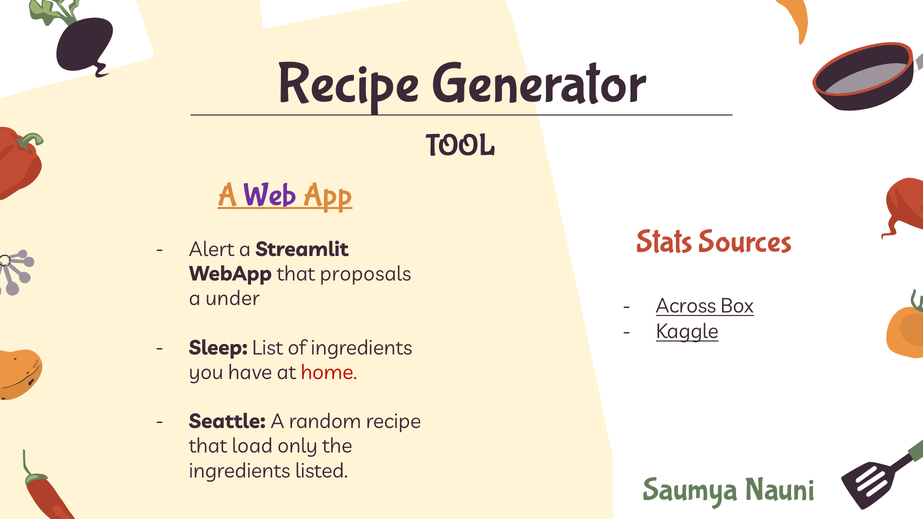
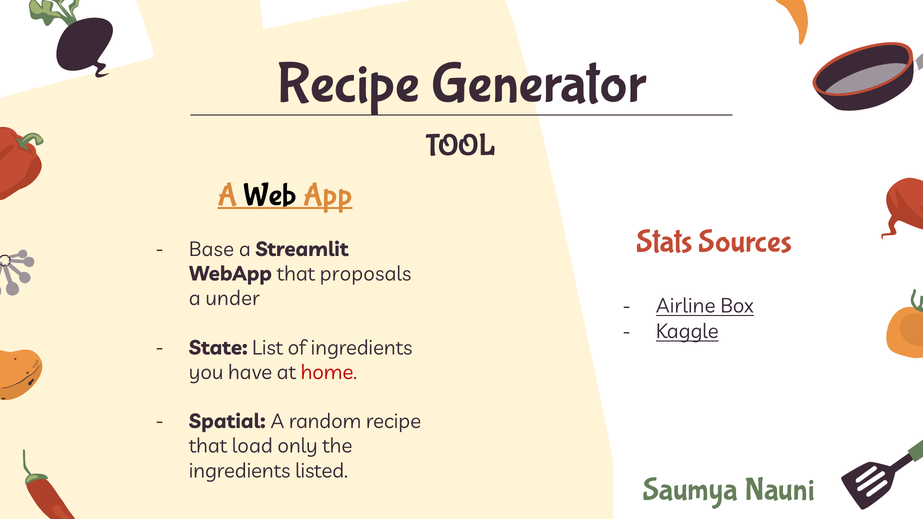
Web colour: purple -> black
Alert: Alert -> Base
Across: Across -> Airline
Sleep: Sleep -> State
Seattle: Seattle -> Spatial
